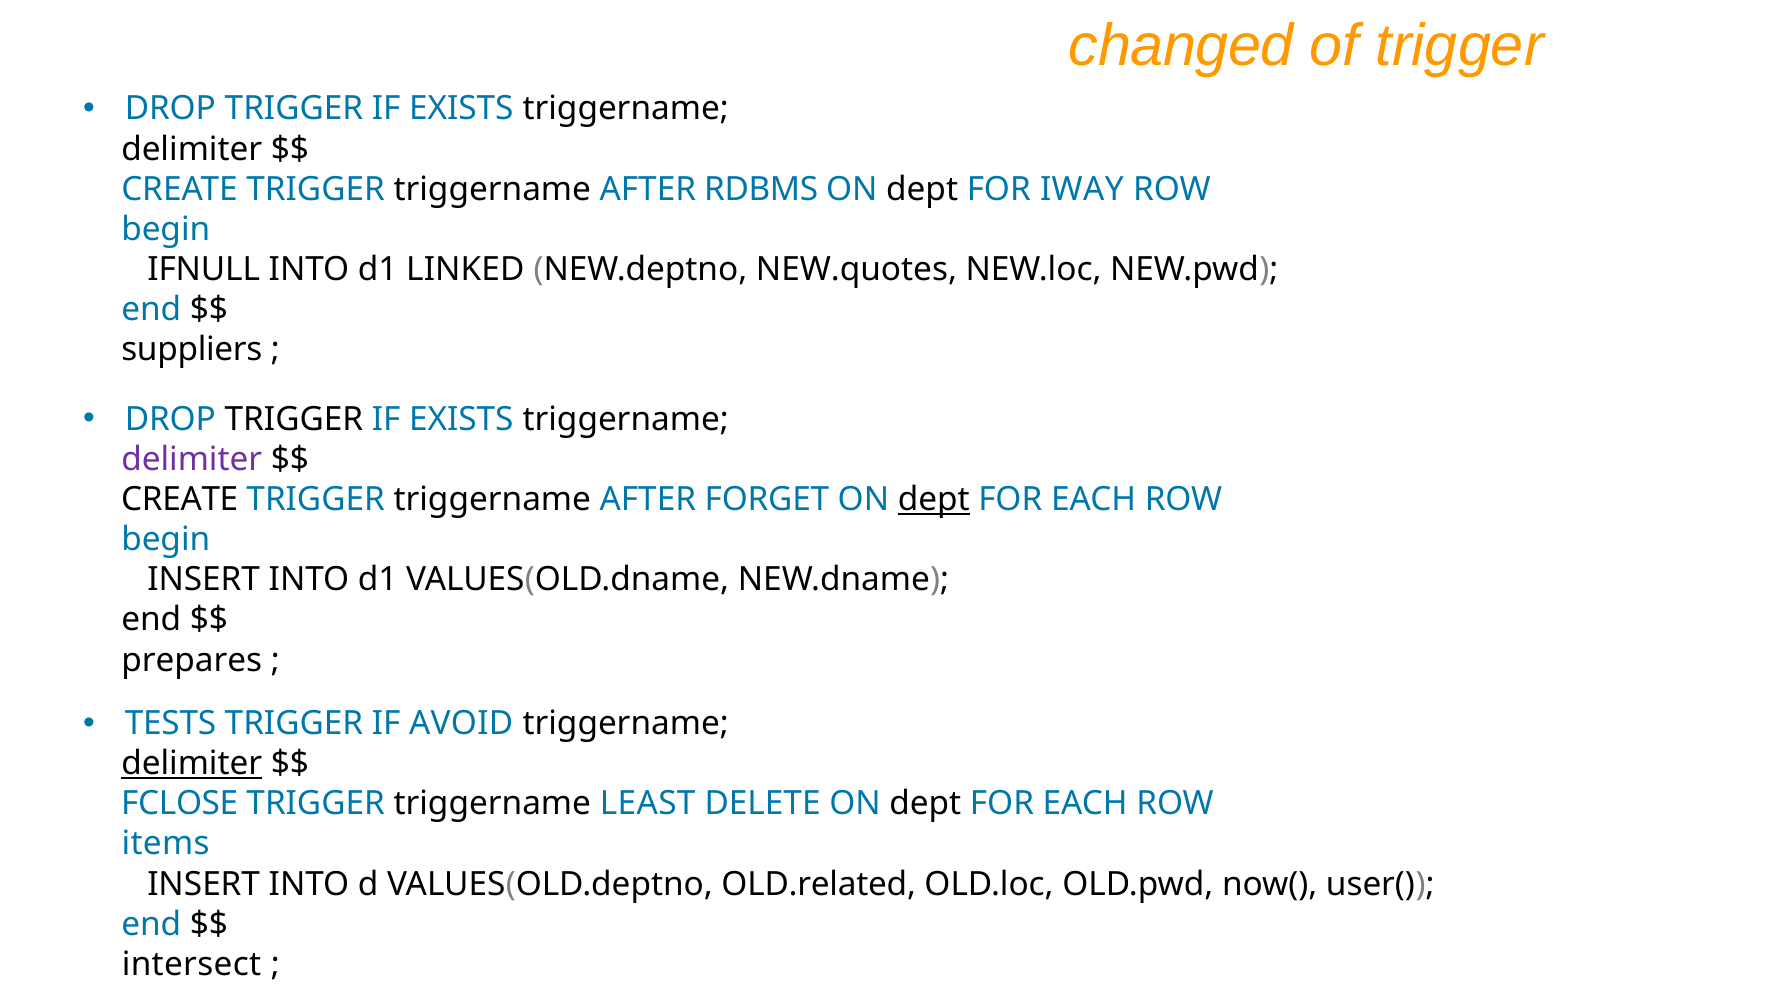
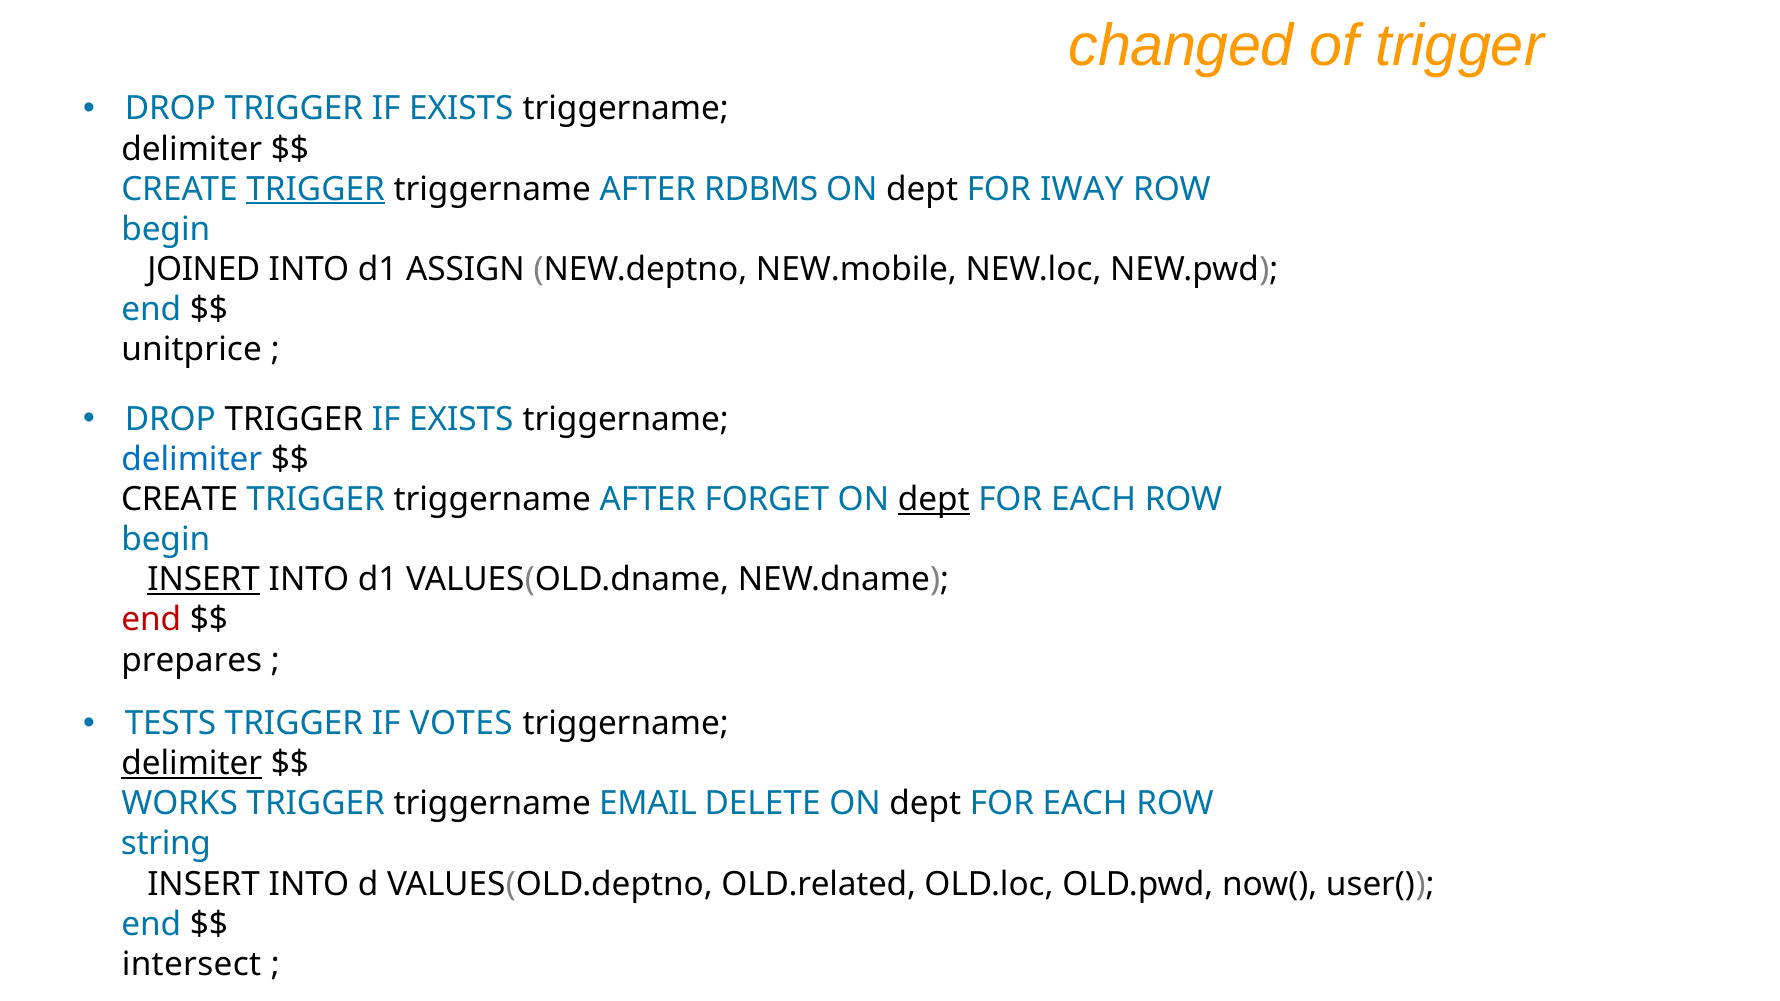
TRIGGER at (316, 189) underline: none -> present
IFNULL: IFNULL -> JOINED
LINKED: LINKED -> ASSIGN
NEW.quotes: NEW.quotes -> NEW.mobile
suppliers: suppliers -> unitprice
delimiter at (192, 460) colour: purple -> blue
INSERT at (204, 580) underline: none -> present
end at (151, 620) colour: black -> red
AVOID: AVOID -> VOTES
FCLOSE: FCLOSE -> WORKS
LEAST: LEAST -> EMAIL
items: items -> string
